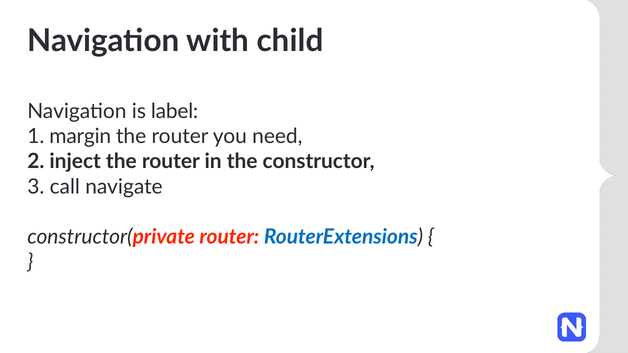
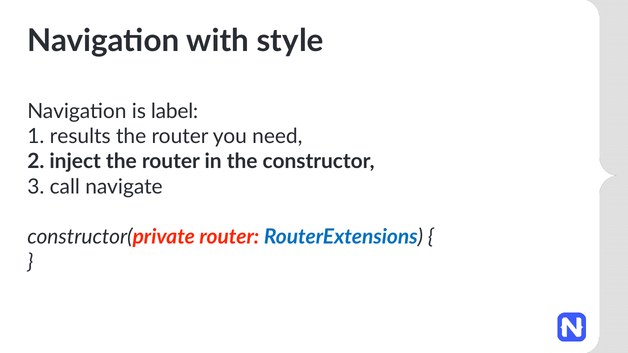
child: child -> style
margin: margin -> results
